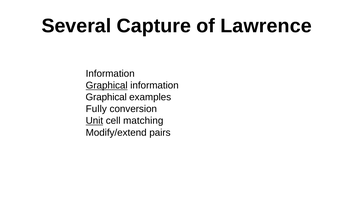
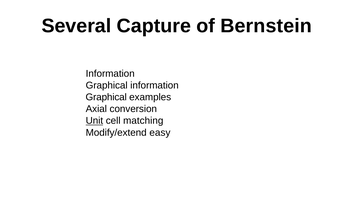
Lawrence: Lawrence -> Bernstein
Graphical at (107, 86) underline: present -> none
Fully: Fully -> Axial
pairs: pairs -> easy
